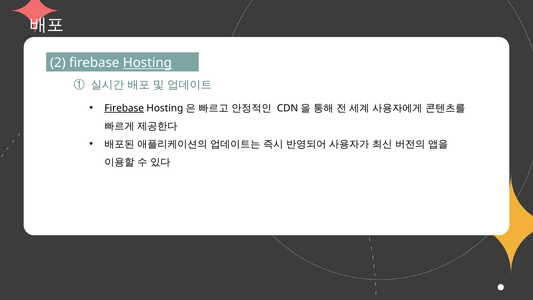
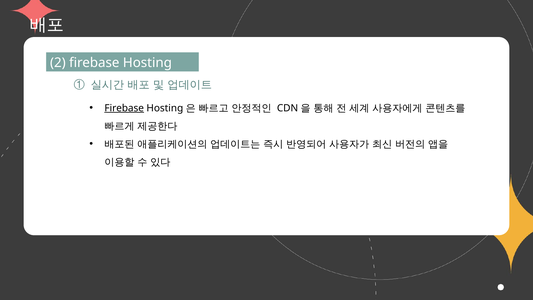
Hosting underline: present -> none
